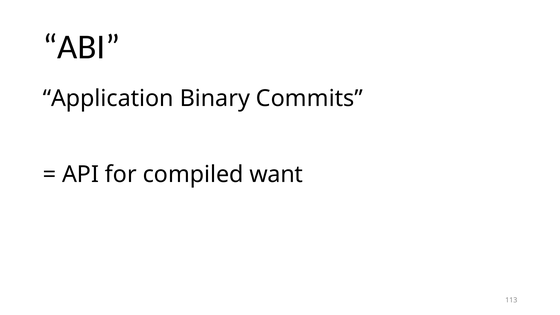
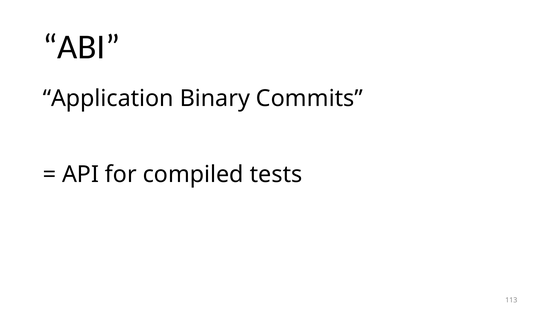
want: want -> tests
